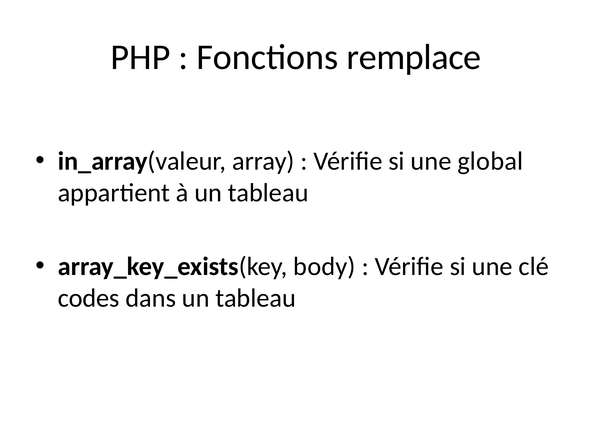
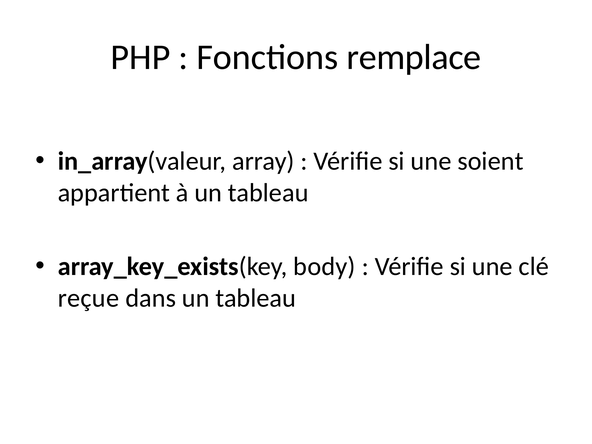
global: global -> soient
codes: codes -> reçue
